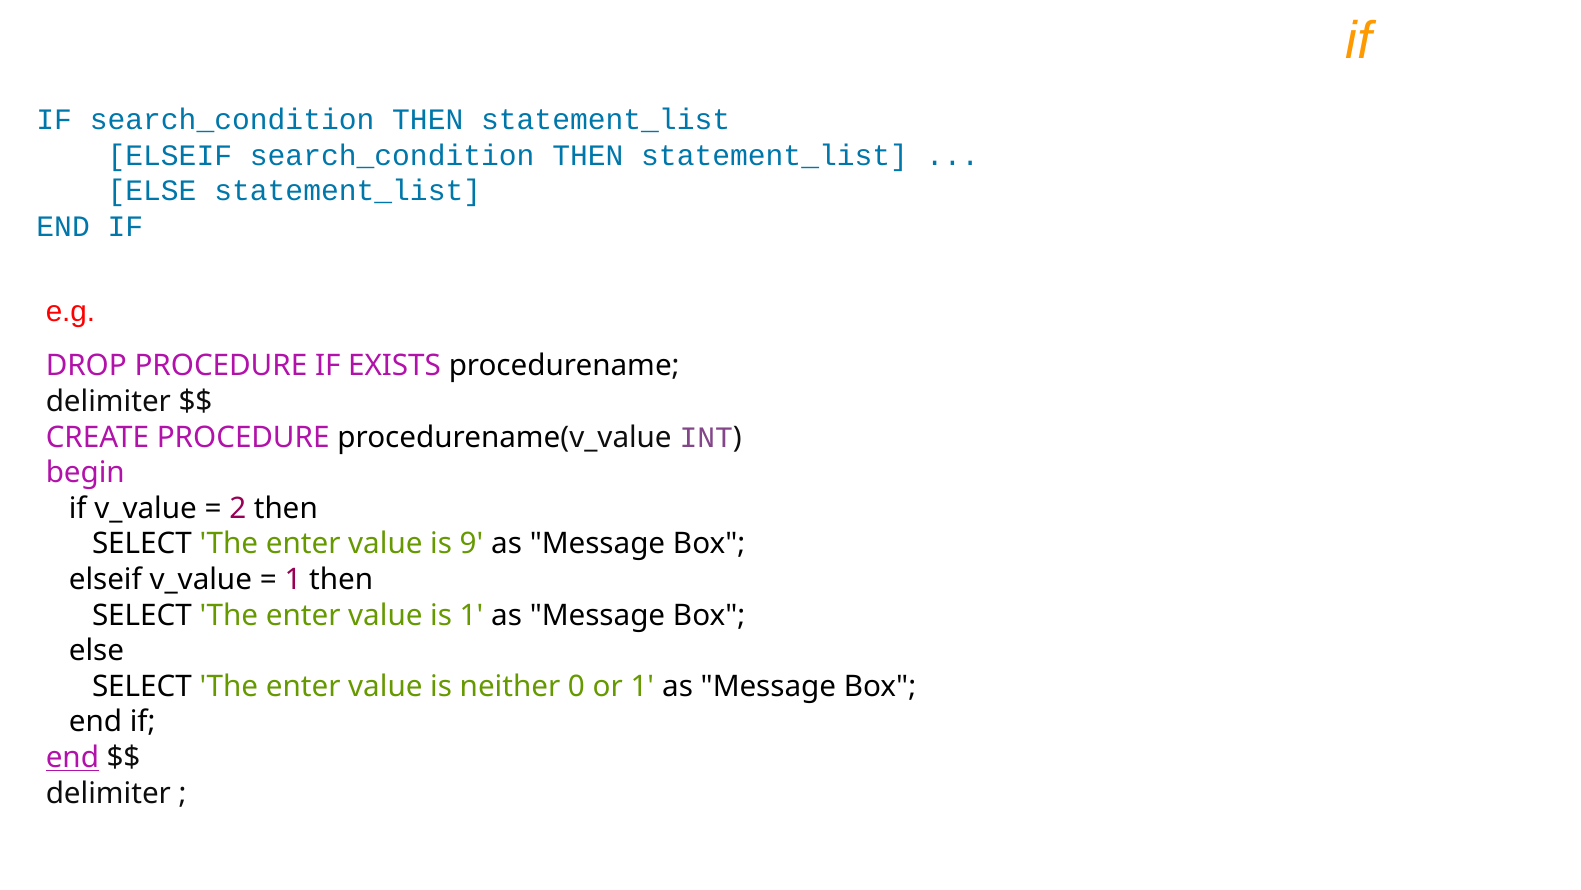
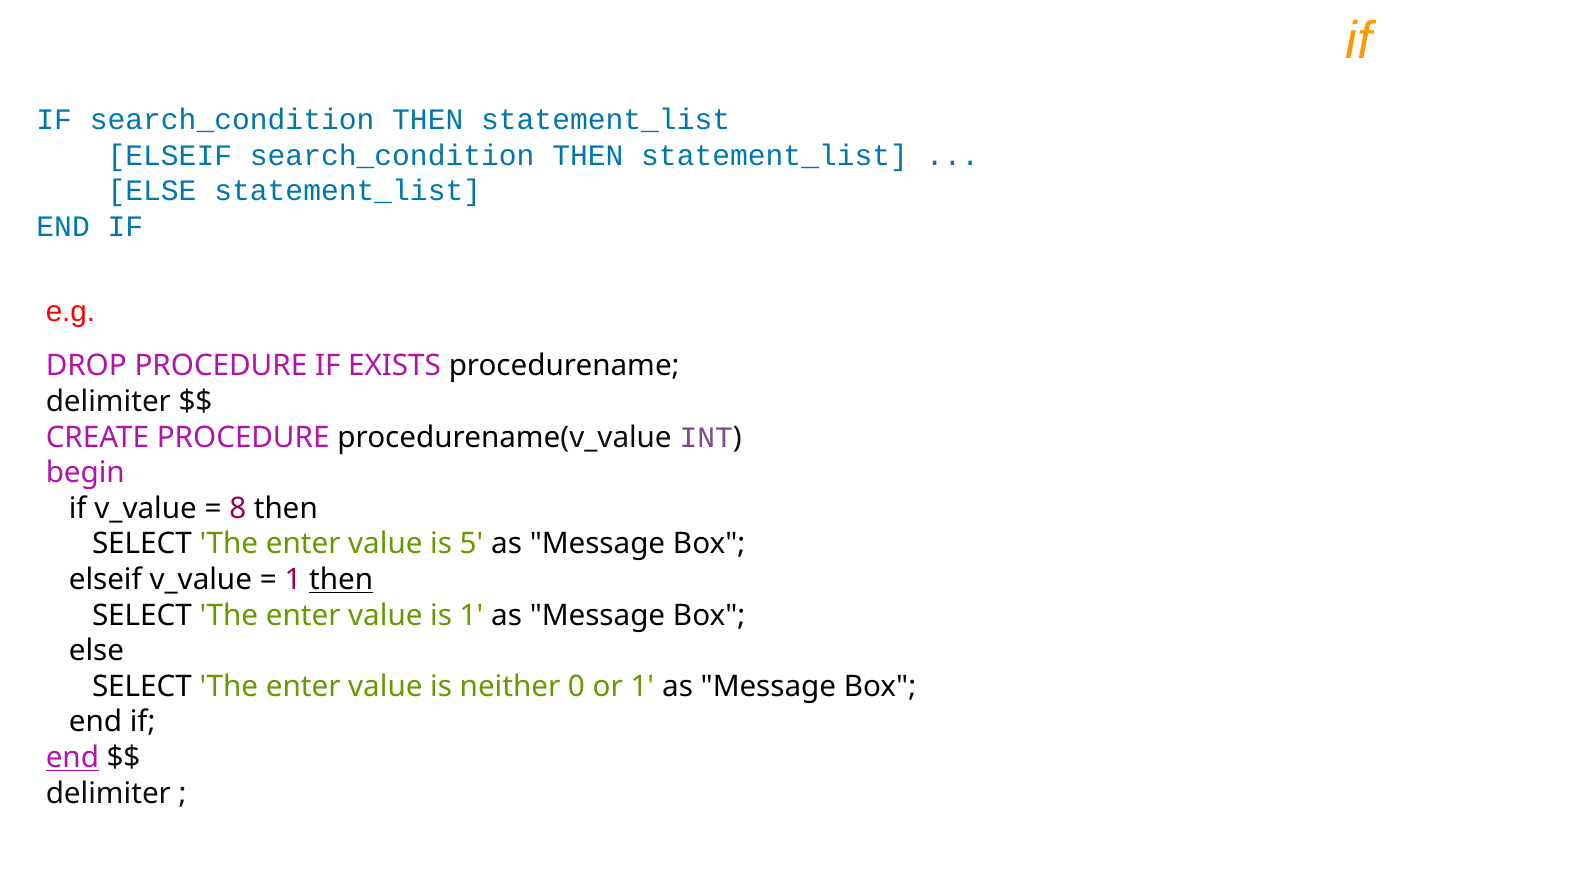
2: 2 -> 8
9: 9 -> 5
then at (341, 579) underline: none -> present
